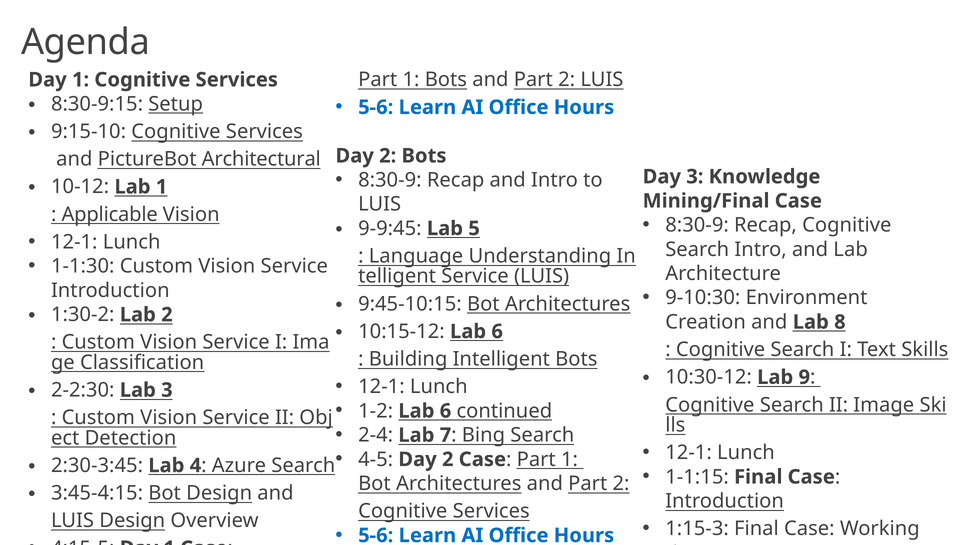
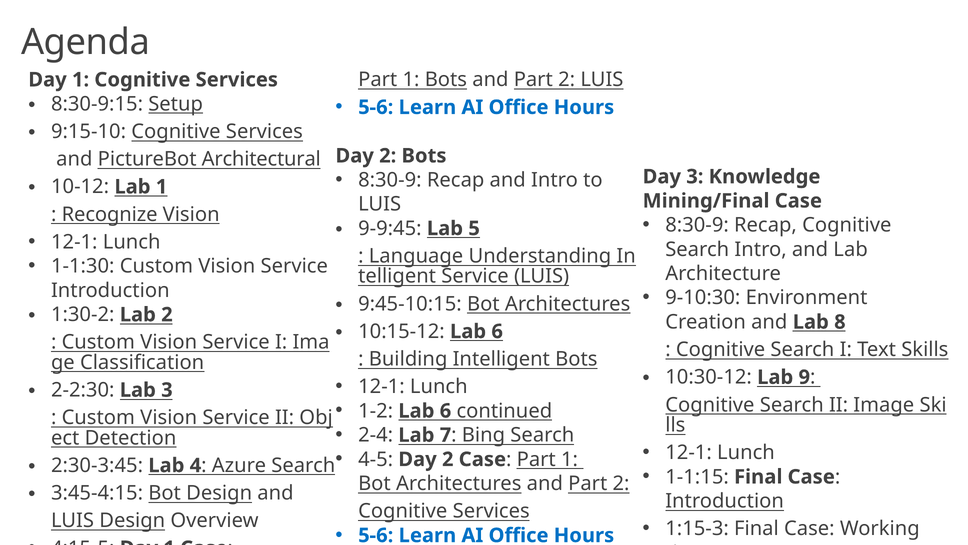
Applicable: Applicable -> Recognize
